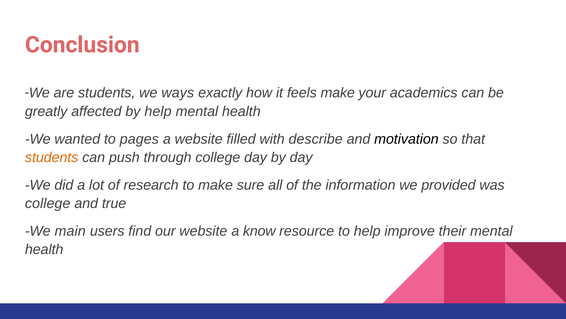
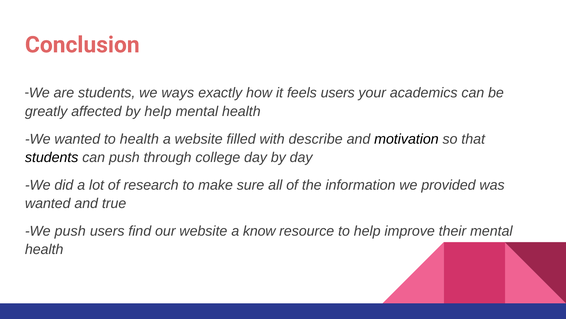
feels make: make -> users
to pages: pages -> health
students at (52, 157) colour: orange -> black
college at (48, 203): college -> wanted
We main: main -> push
